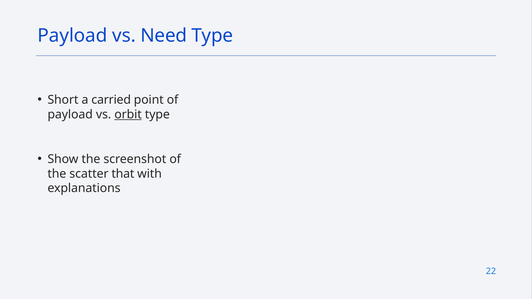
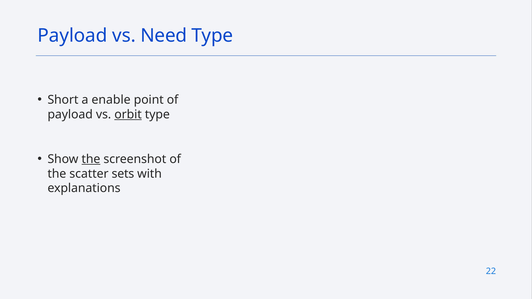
carried: carried -> enable
the at (91, 159) underline: none -> present
that: that -> sets
